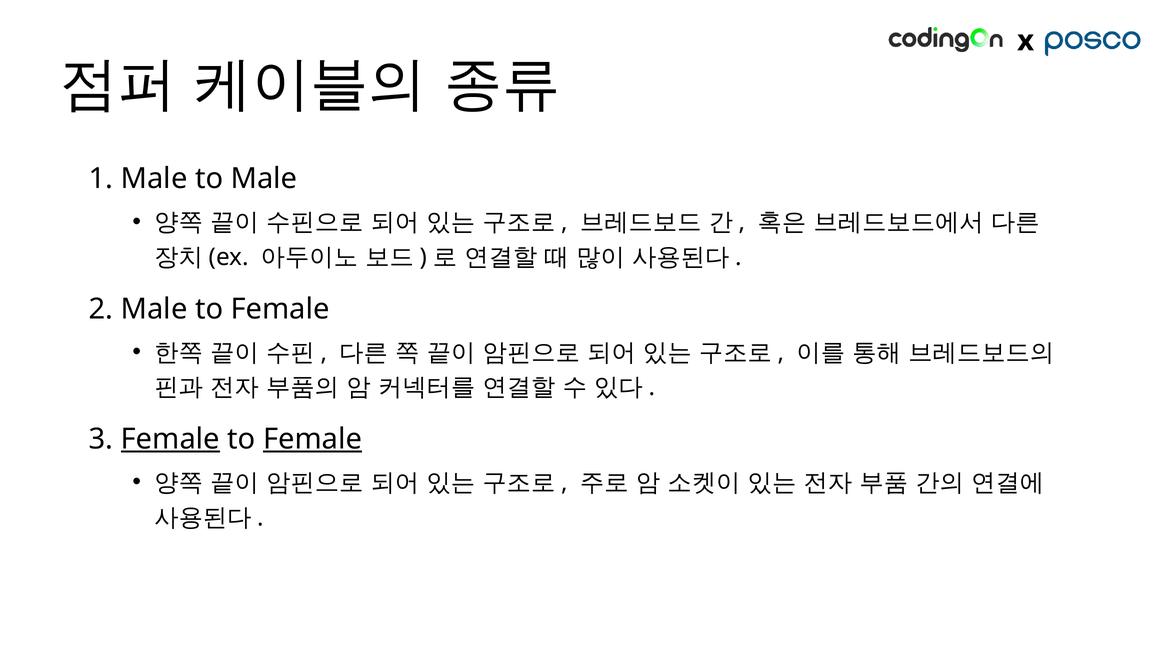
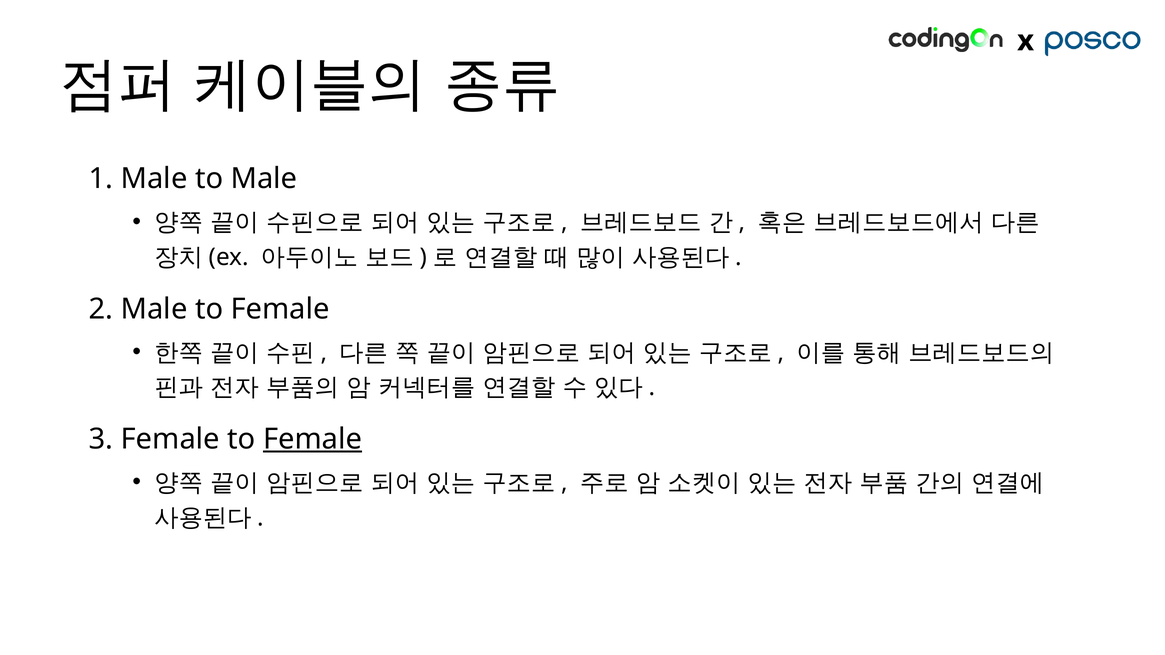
Female at (170, 439) underline: present -> none
